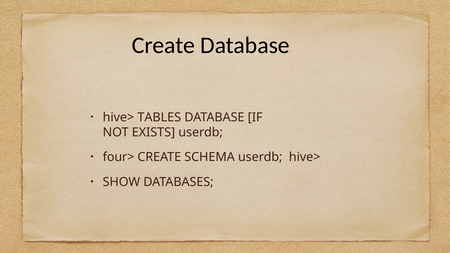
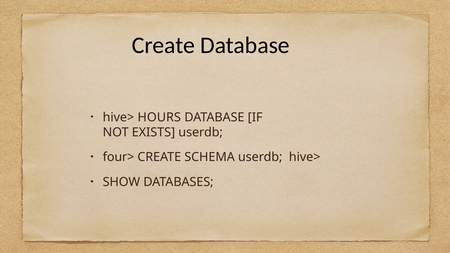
TABLES: TABLES -> HOURS
